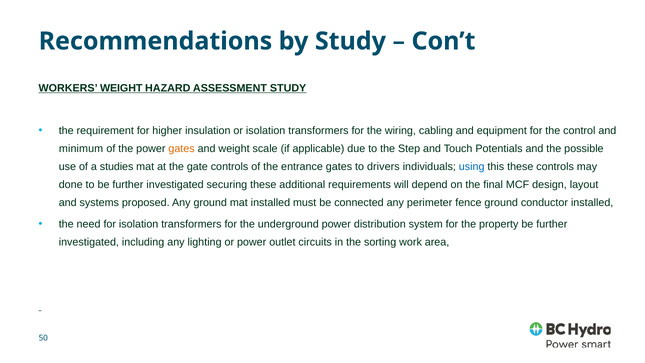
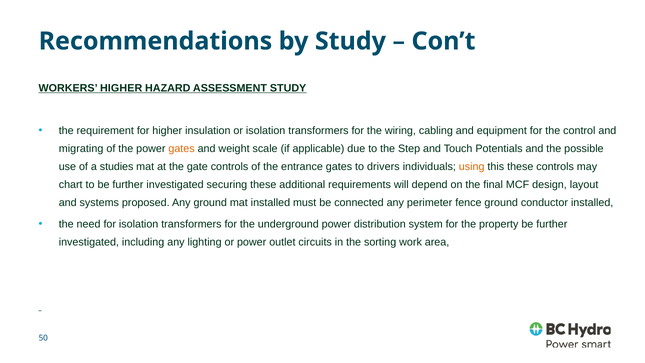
WORKERS WEIGHT: WEIGHT -> HIGHER
minimum: minimum -> migrating
using colour: blue -> orange
done: done -> chart
